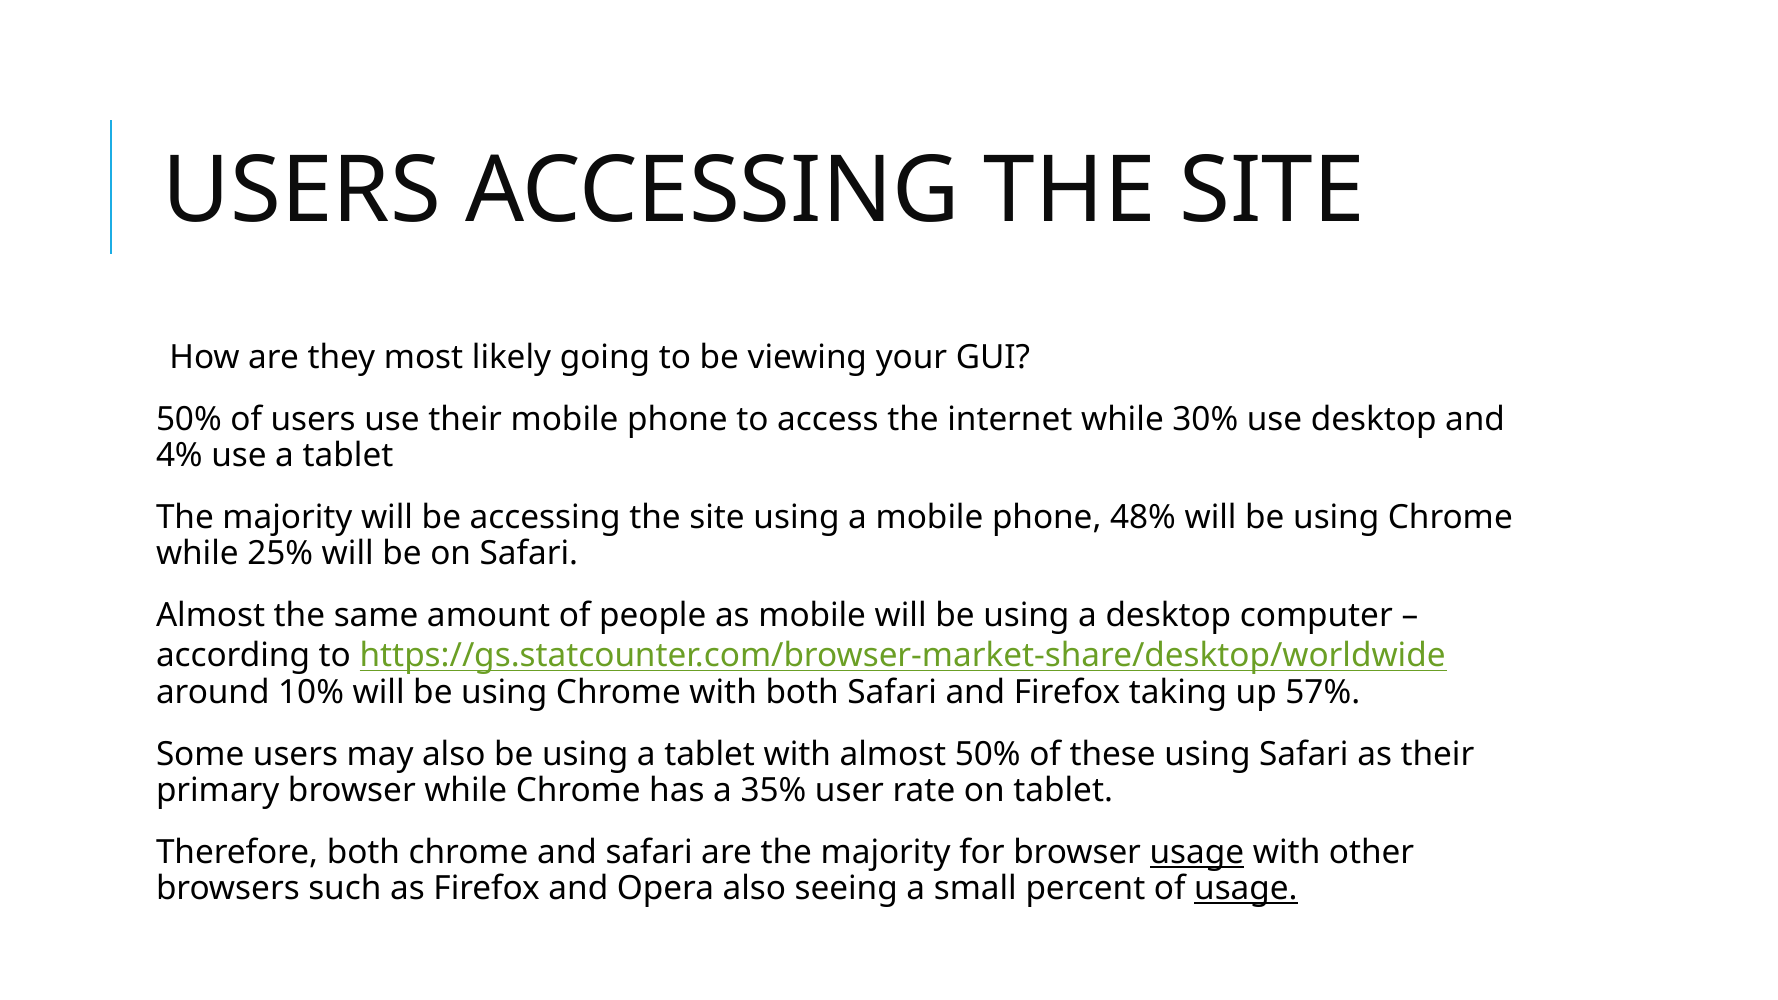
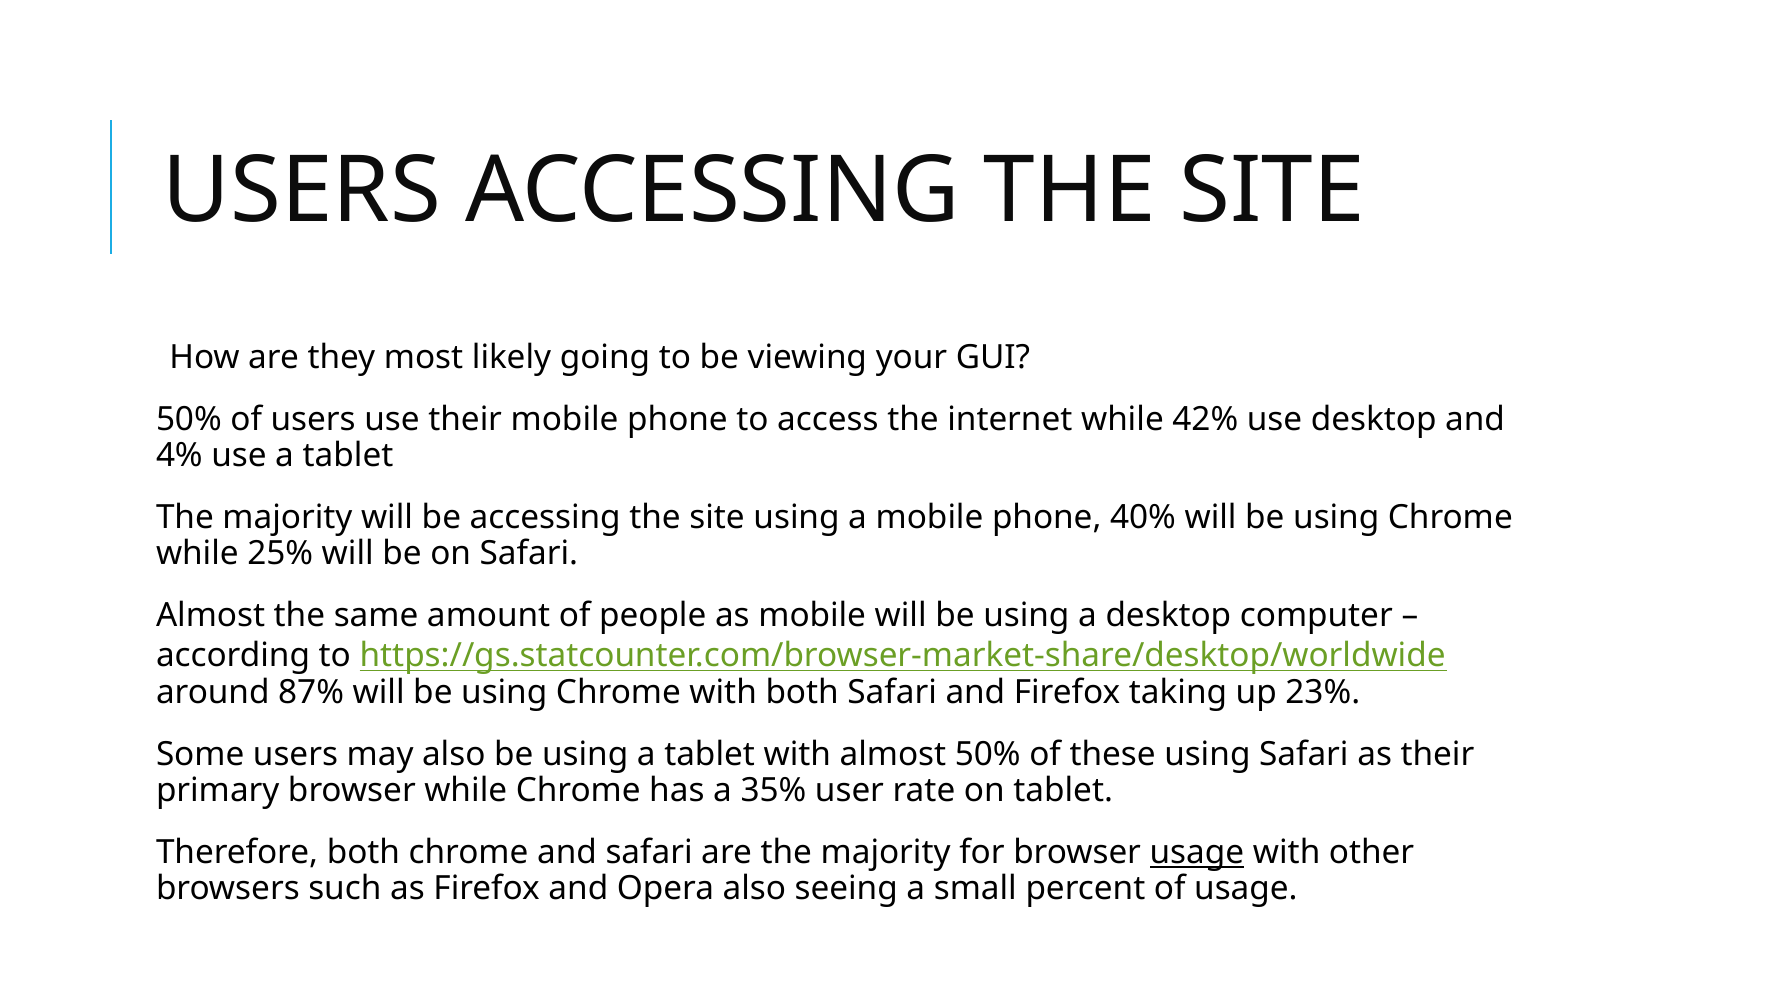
30%: 30% -> 42%
48%: 48% -> 40%
10%: 10% -> 87%
57%: 57% -> 23%
usage at (1246, 889) underline: present -> none
